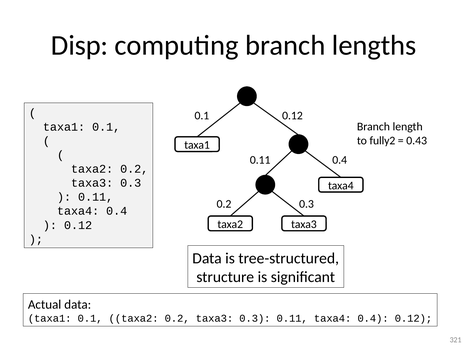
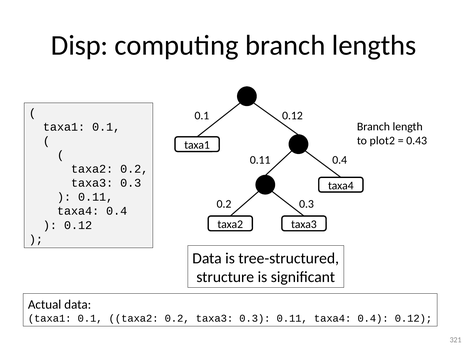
fully2: fully2 -> plot2
